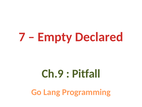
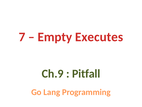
Declared: Declared -> Executes
